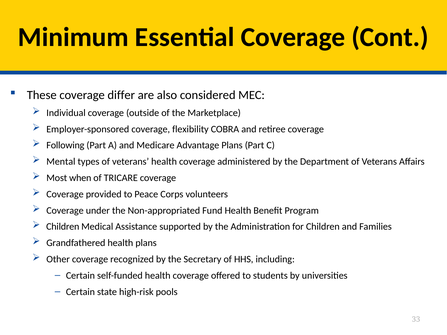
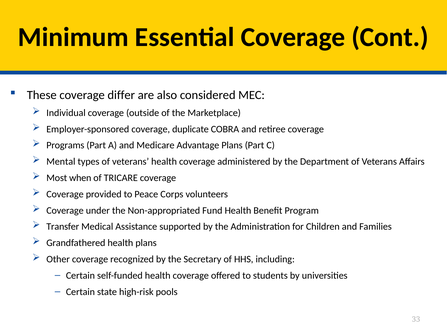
flexibility: flexibility -> duplicate
Following: Following -> Programs
Children at (63, 227): Children -> Transfer
